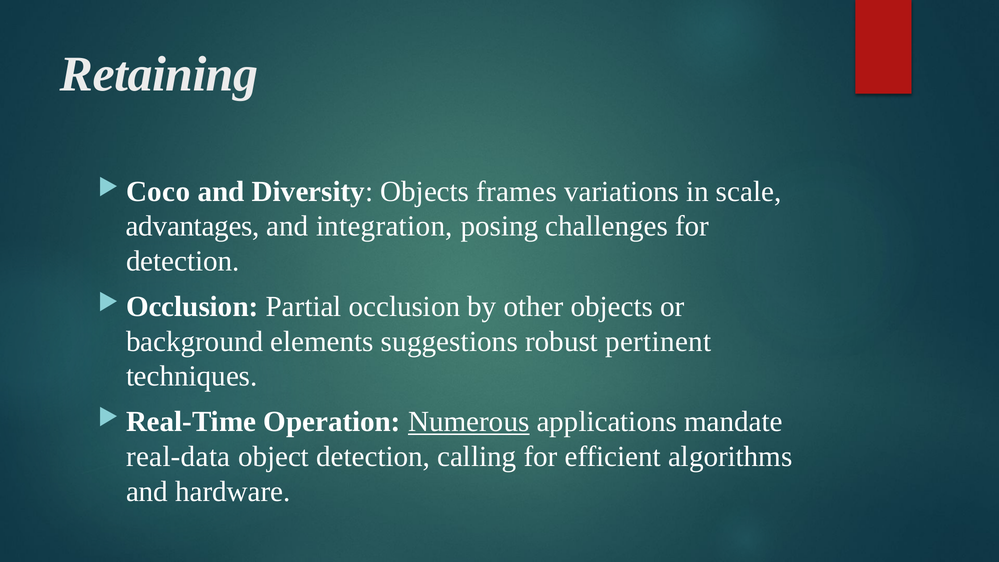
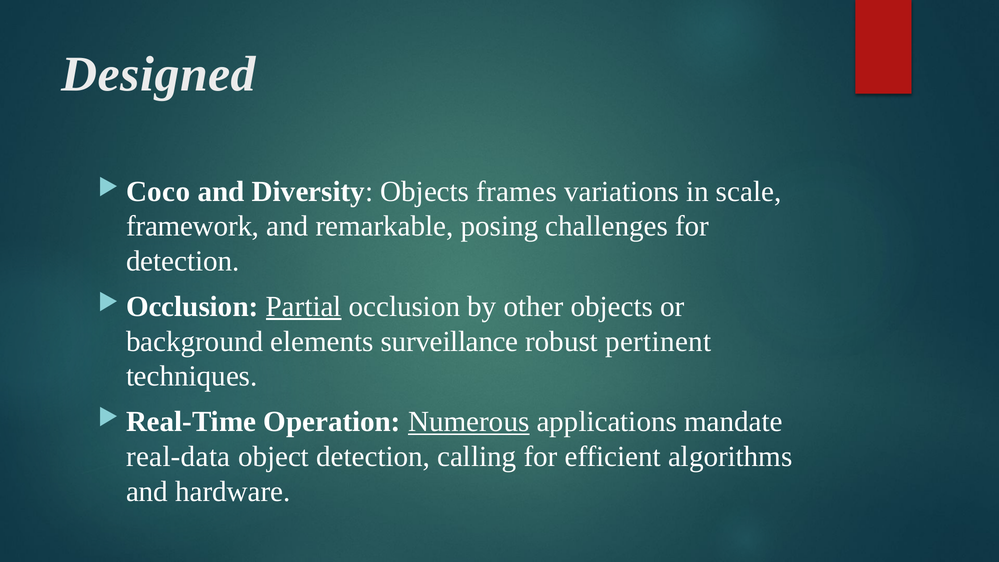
Retaining: Retaining -> Designed
advantages: advantages -> framework
integration: integration -> remarkable
Partial underline: none -> present
suggestions: suggestions -> surveillance
